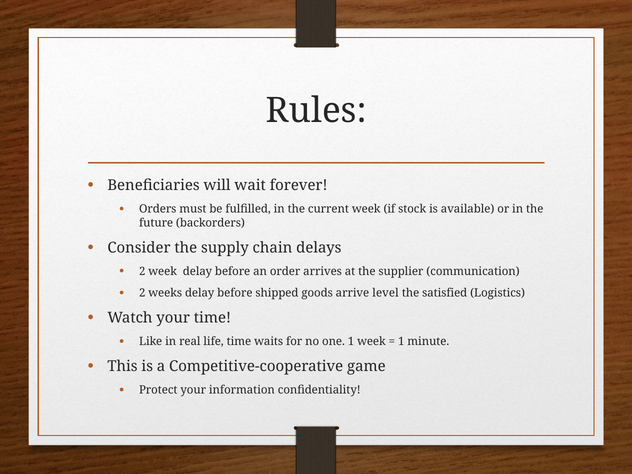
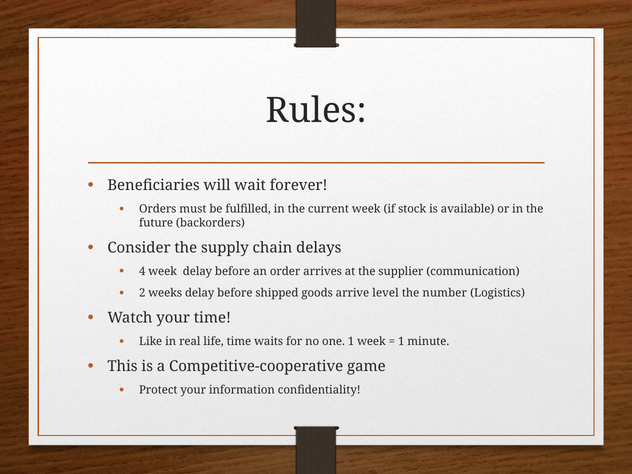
2 at (142, 271): 2 -> 4
satisfied: satisfied -> number
